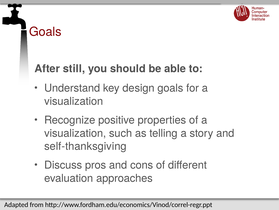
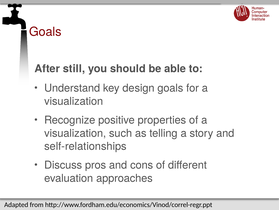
self-thanksgiving: self-thanksgiving -> self-relationships
